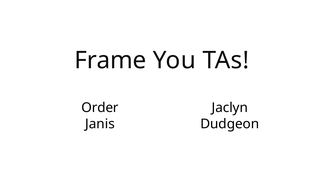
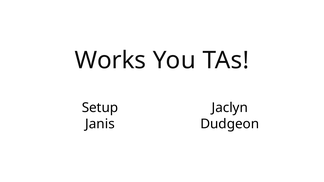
Frame: Frame -> Works
Order: Order -> Setup
